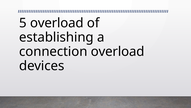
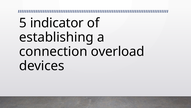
5 overload: overload -> indicator
